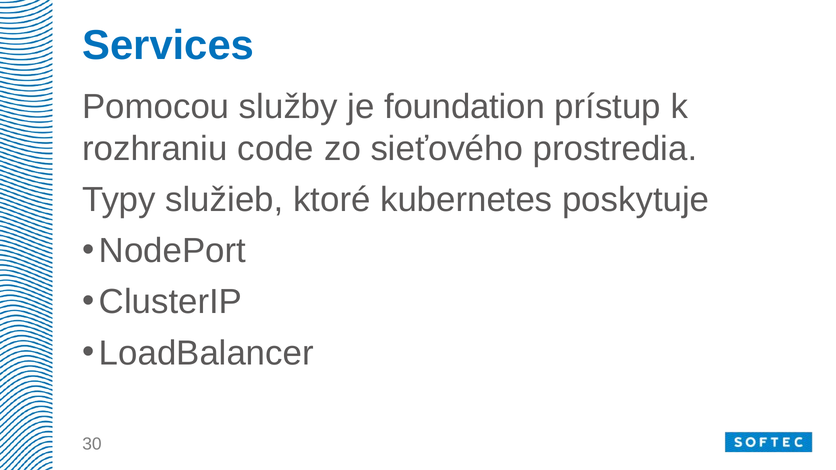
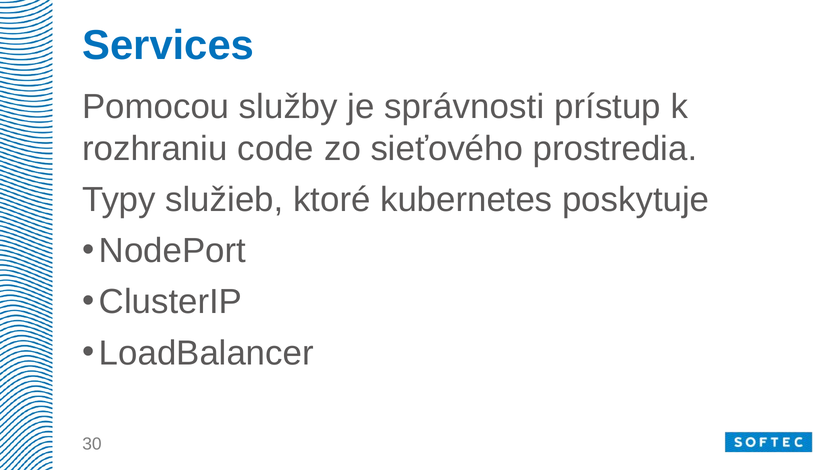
foundation: foundation -> správnosti
